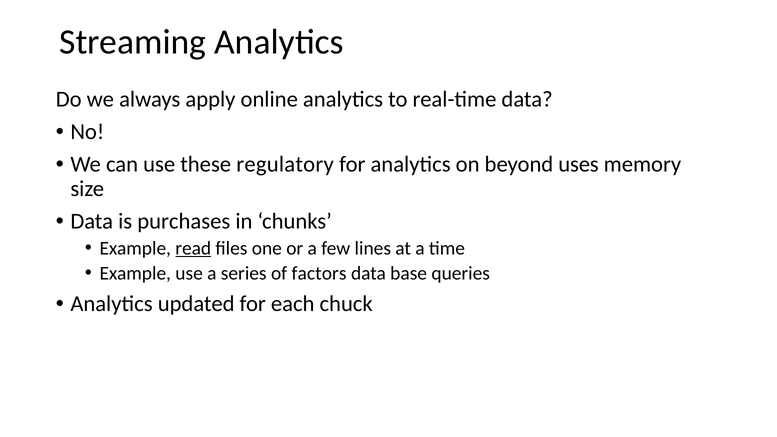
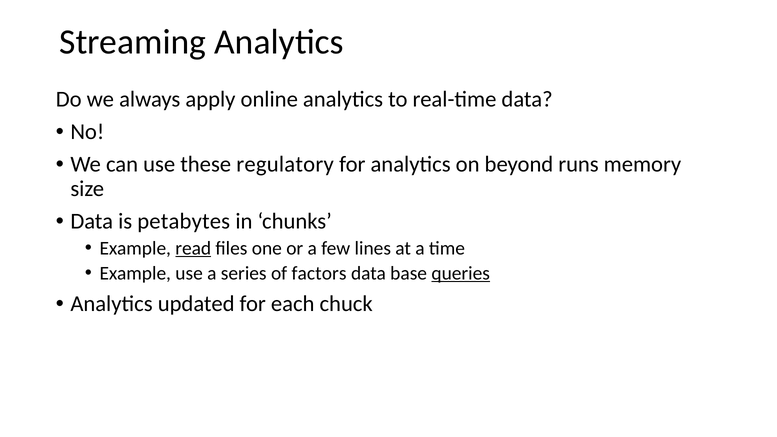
uses: uses -> runs
purchases: purchases -> petabytes
queries underline: none -> present
